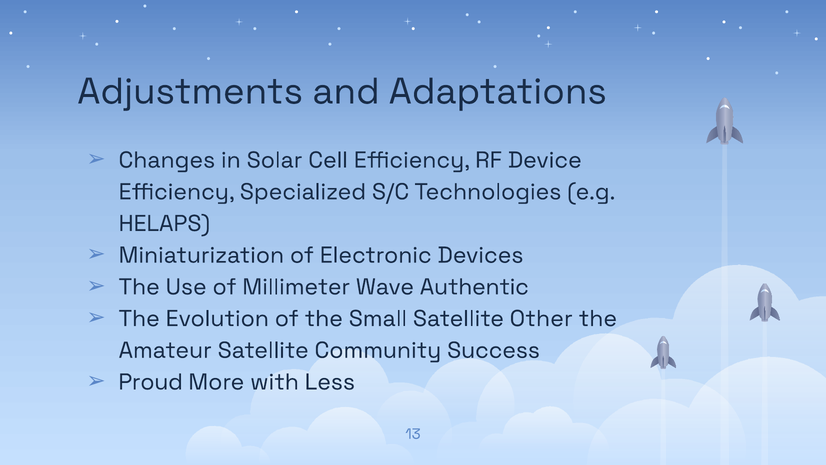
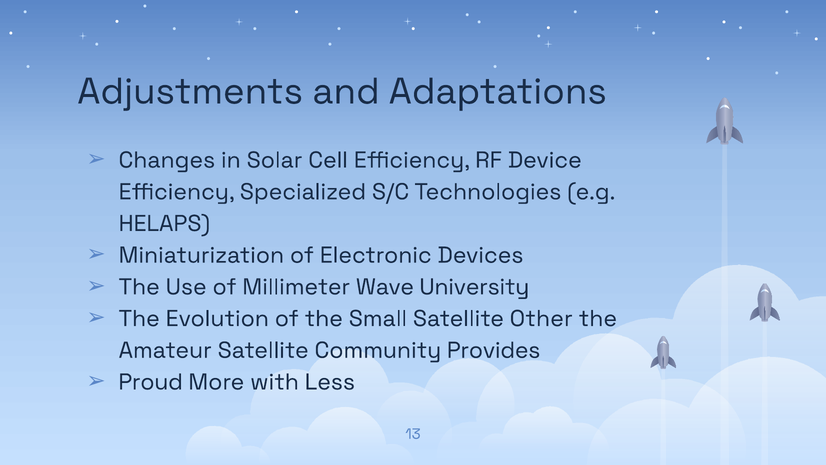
Authentic: Authentic -> University
Success: Success -> Provides
